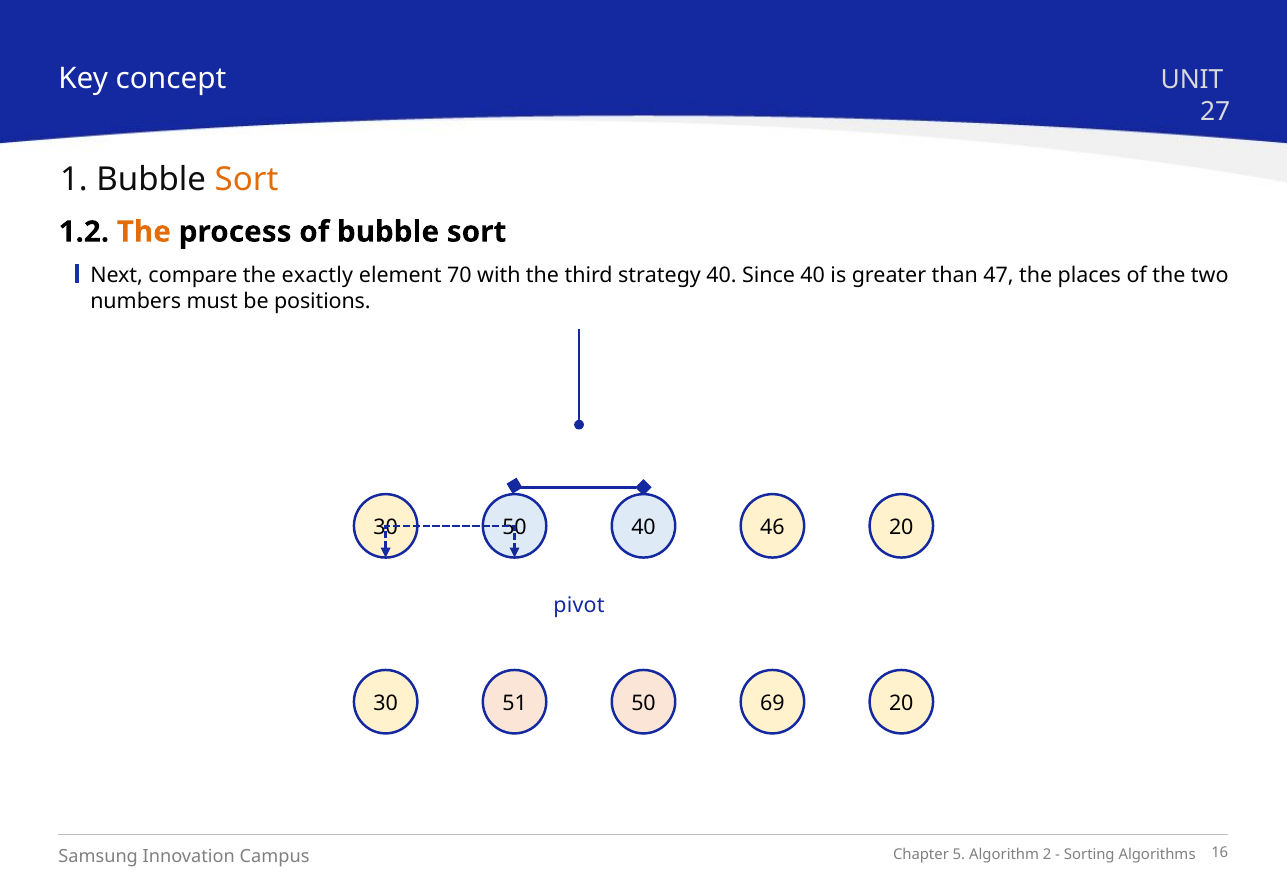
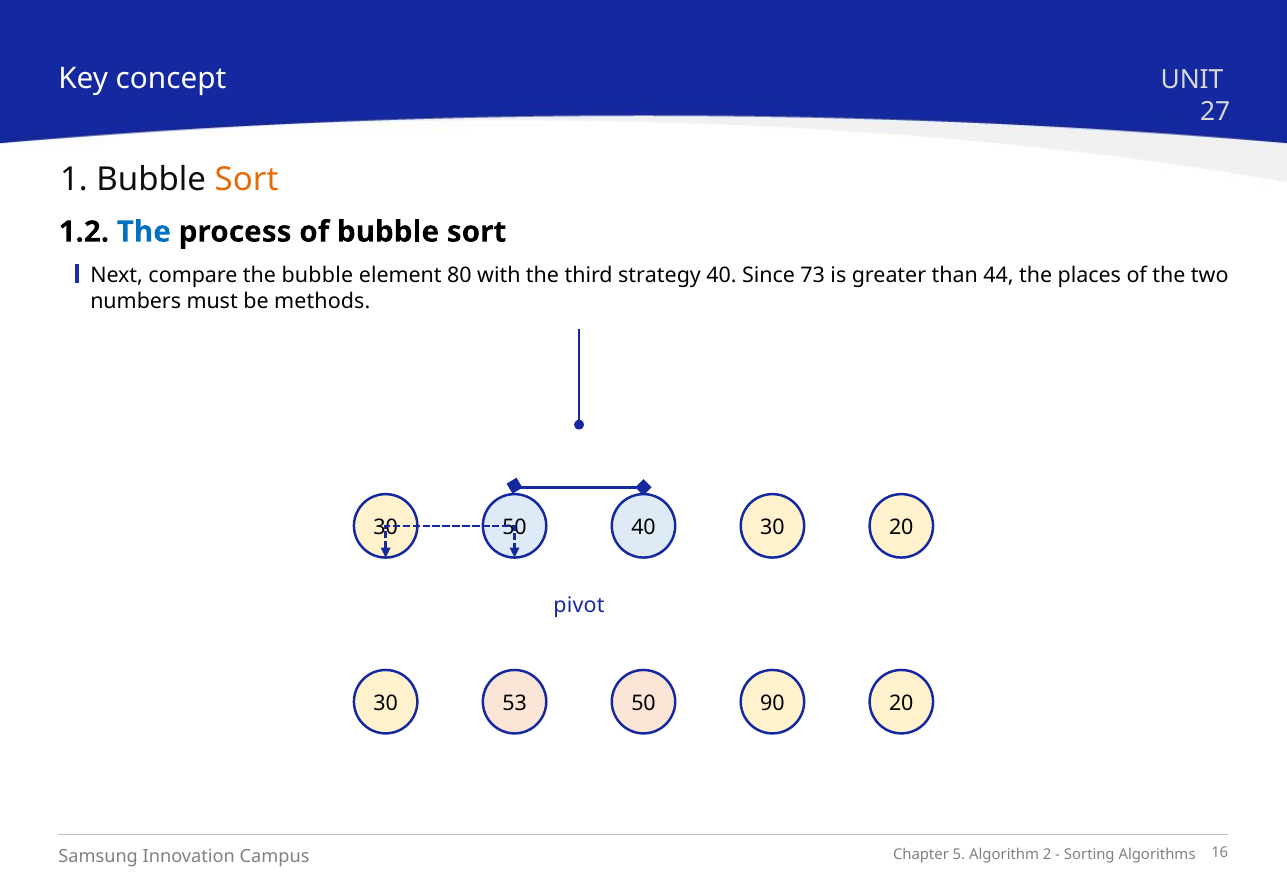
The at (144, 232) colour: orange -> blue
the exactly: exactly -> bubble
70: 70 -> 80
Since 40: 40 -> 73
47: 47 -> 44
positions: positions -> methods
40 46: 46 -> 30
51: 51 -> 53
69: 69 -> 90
